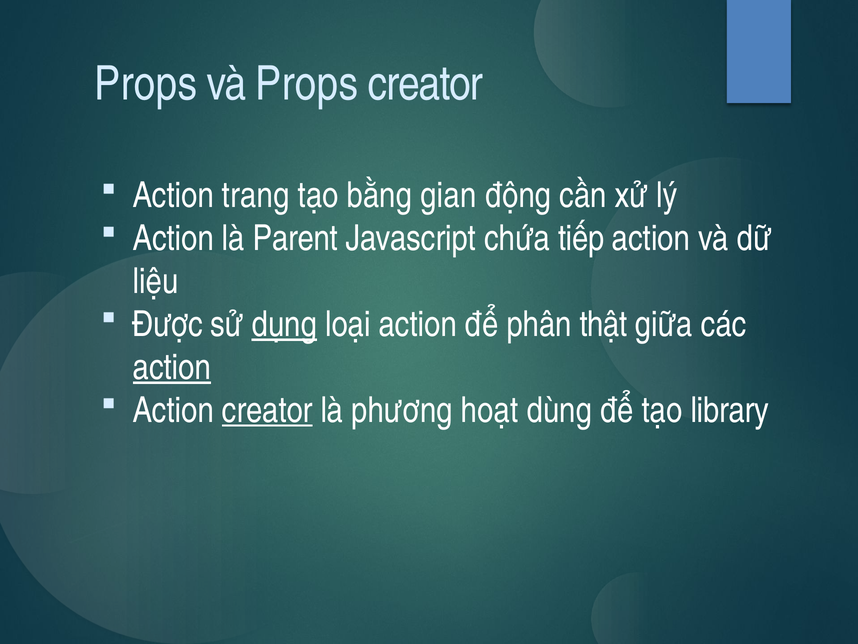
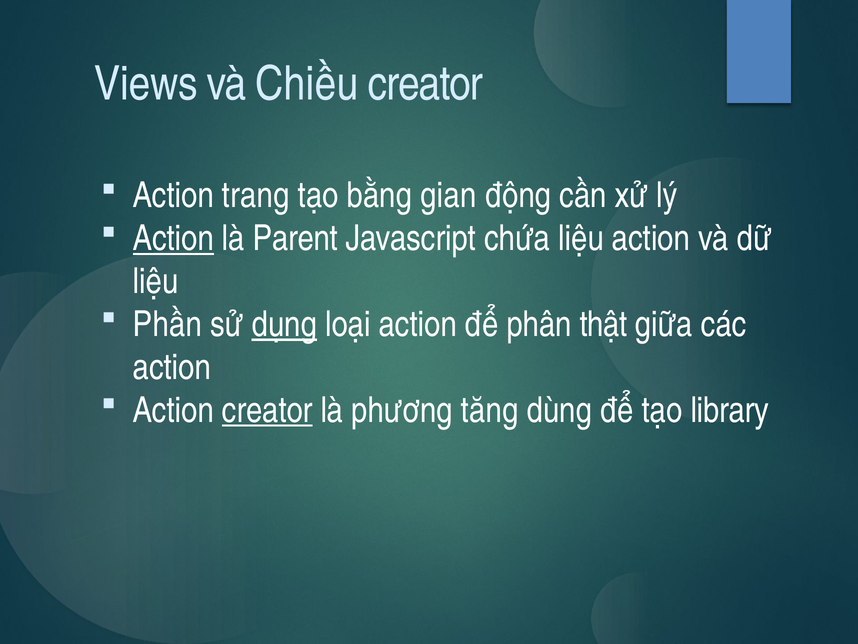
Props at (146, 84): Props -> Views
và Props: Props -> Chiều
Action at (173, 238) underline: none -> present
chứa tiếp: tiếp -> liệu
Được: Được -> Phần
action at (172, 367) underline: present -> none
hoạt: hoạt -> tăng
